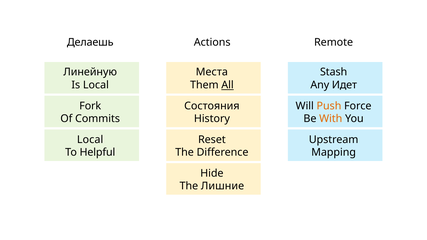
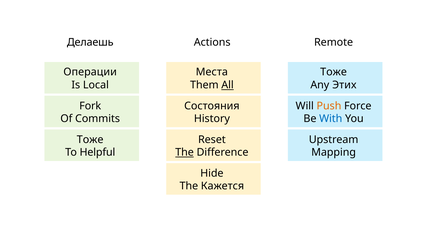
Линейную: Линейную -> Операции
Stash at (334, 72): Stash -> Тоже
Идет: Идет -> Этих
With colour: orange -> blue
Local at (90, 140): Local -> Тоже
The at (185, 152) underline: none -> present
Лишние: Лишние -> Кажется
